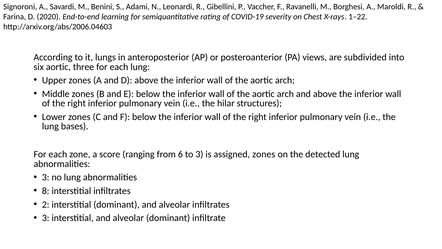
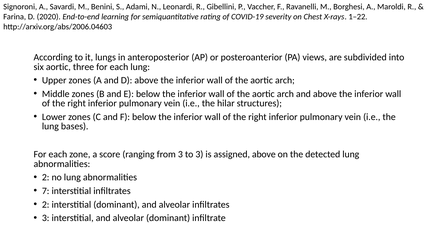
from 6: 6 -> 3
assigned zones: zones -> above
3 at (46, 177): 3 -> 2
8: 8 -> 7
